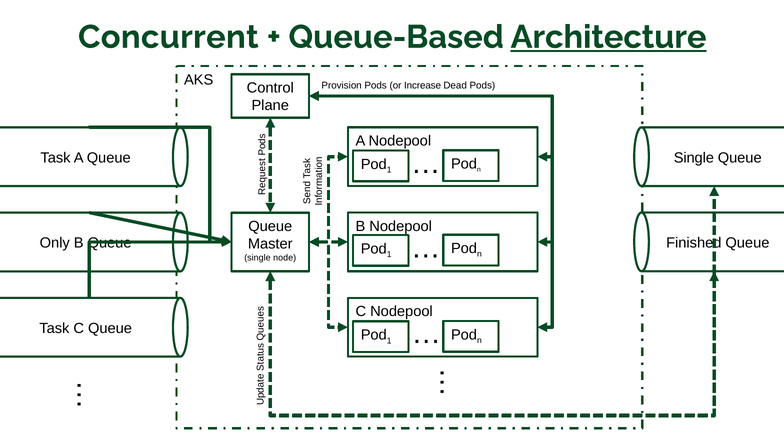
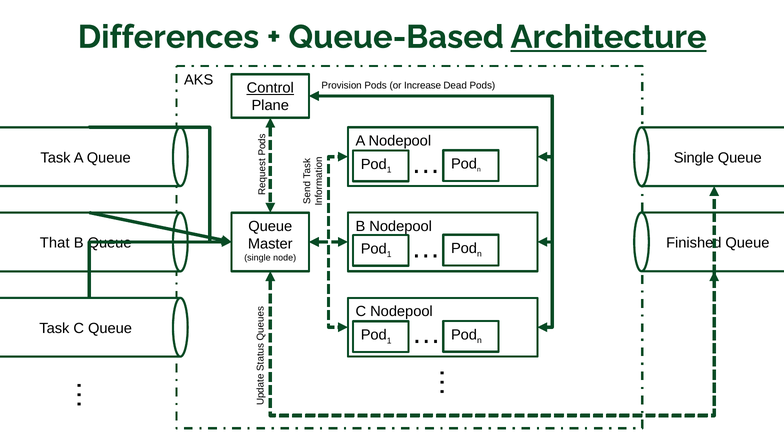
Concurrent: Concurrent -> Differences
Control underline: none -> present
Only: Only -> That
